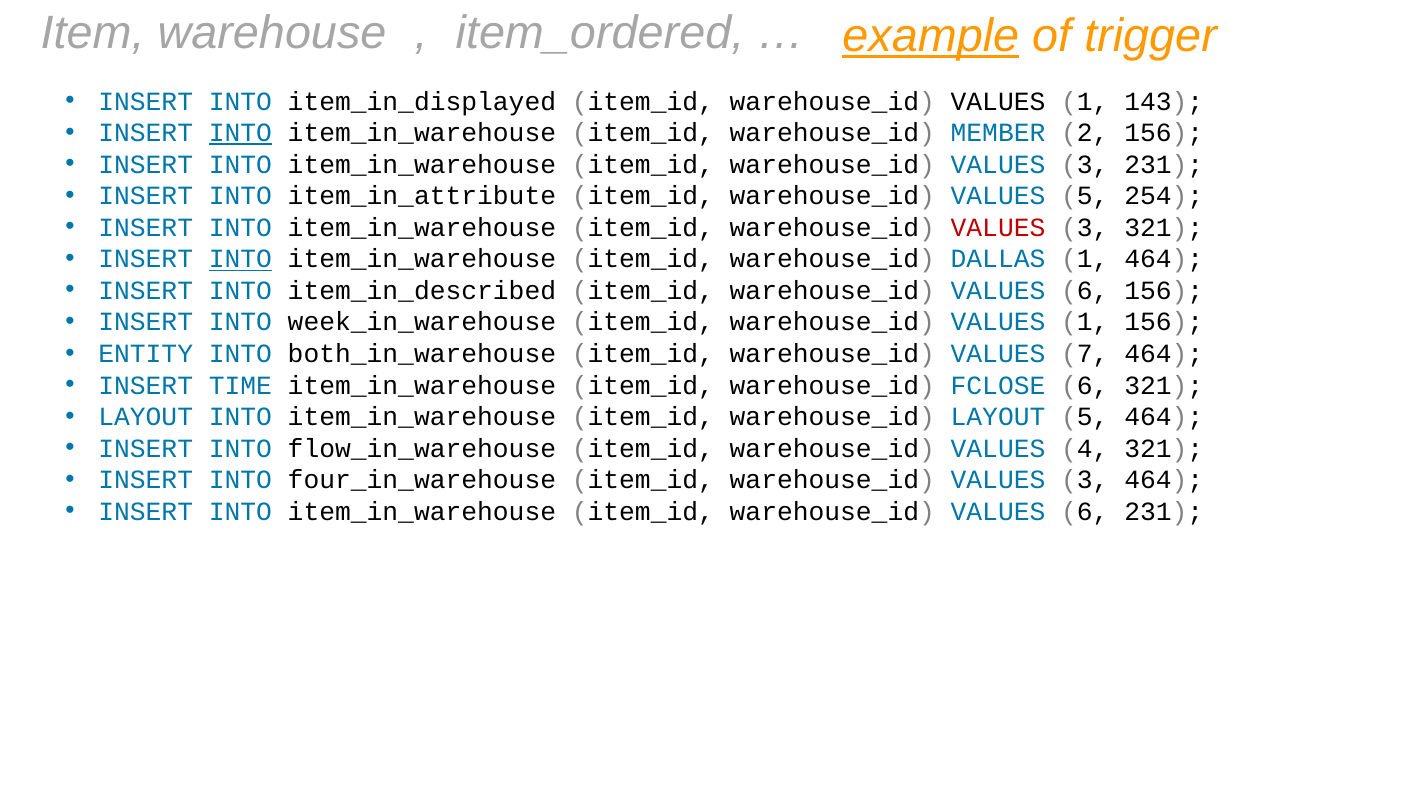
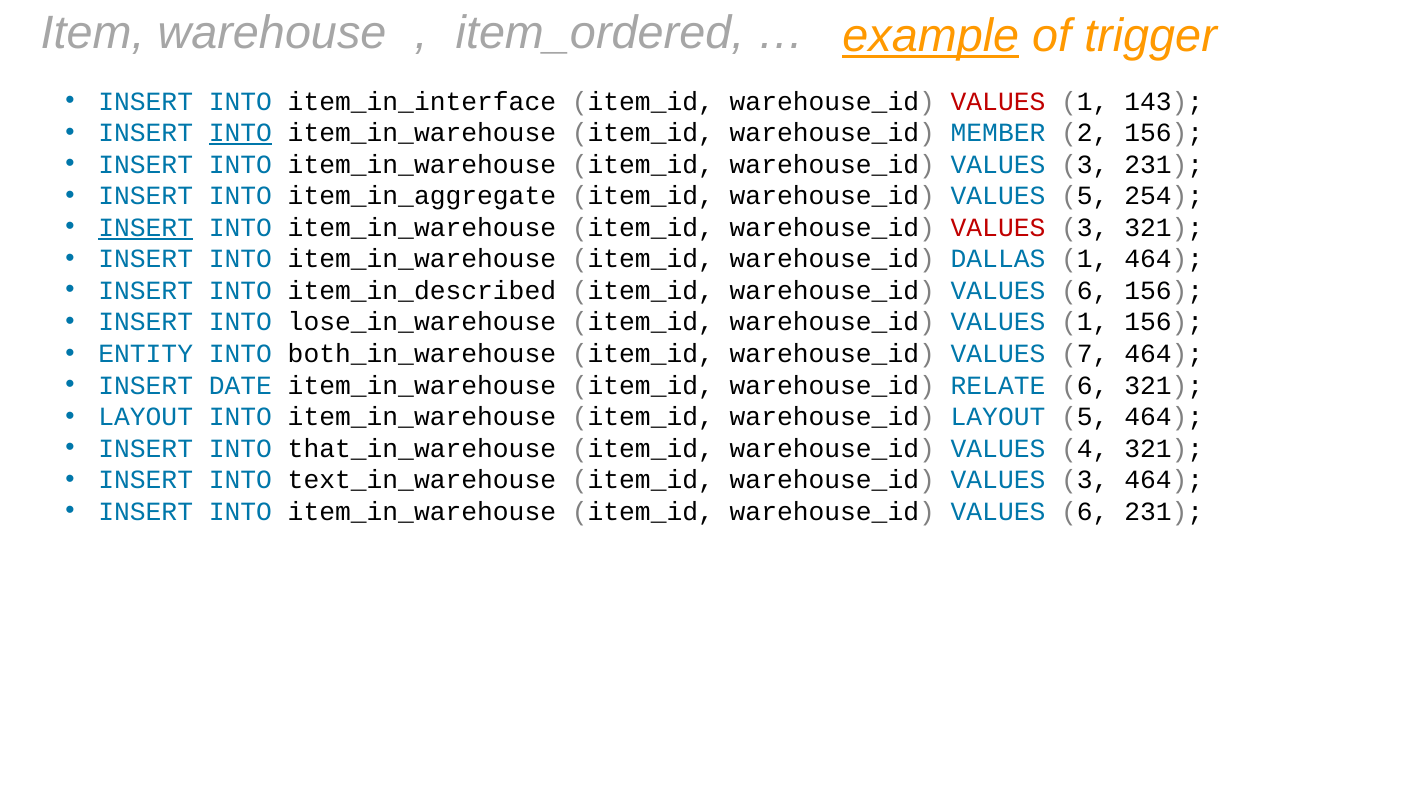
item_in_displayed: item_in_displayed -> item_in_interface
VALUES at (998, 101) colour: black -> red
item_in_attribute: item_in_attribute -> item_in_aggregate
INSERT at (146, 228) underline: none -> present
INTO at (240, 259) underline: present -> none
week_in_warehouse: week_in_warehouse -> lose_in_warehouse
TIME: TIME -> DATE
FCLOSE: FCLOSE -> RELATE
flow_in_warehouse: flow_in_warehouse -> that_in_warehouse
four_in_warehouse: four_in_warehouse -> text_in_warehouse
